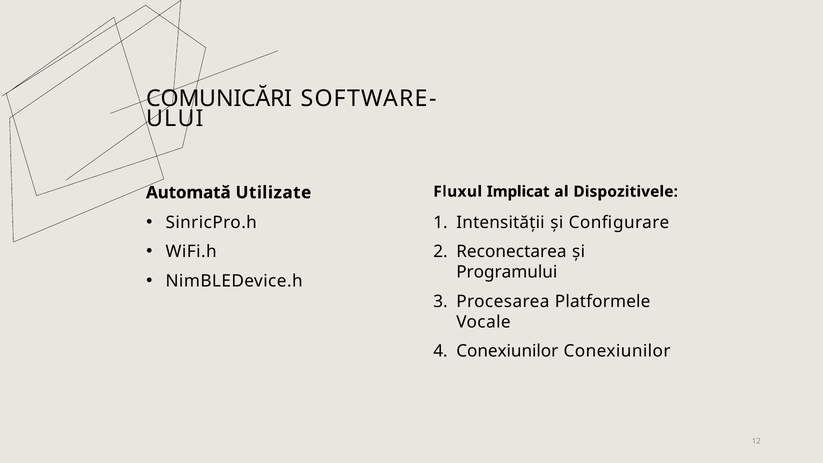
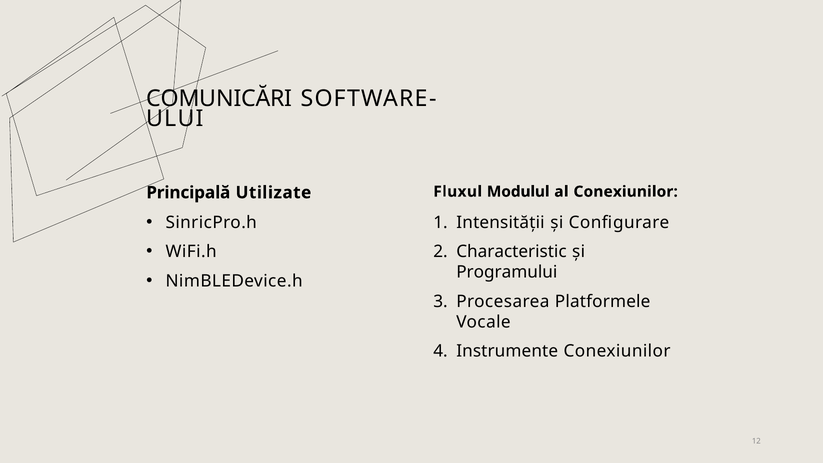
Implicat: Implicat -> Modulul
al Dispozitivele: Dispozitivele -> Conexiunilor
Automată: Automată -> Principală
Reconectarea: Reconectarea -> Characteristic
Conexiunilor at (507, 351): Conexiunilor -> Instrumente
